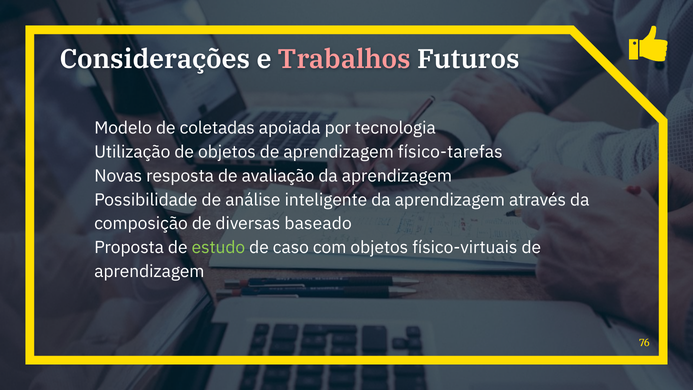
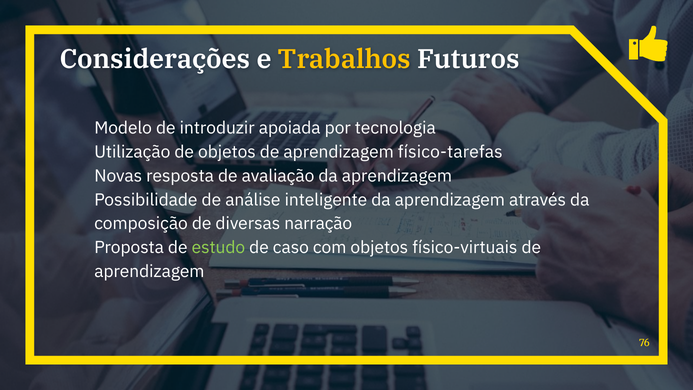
Trabalhos colour: pink -> yellow
coletadas: coletadas -> introduzir
baseado: baseado -> narração
